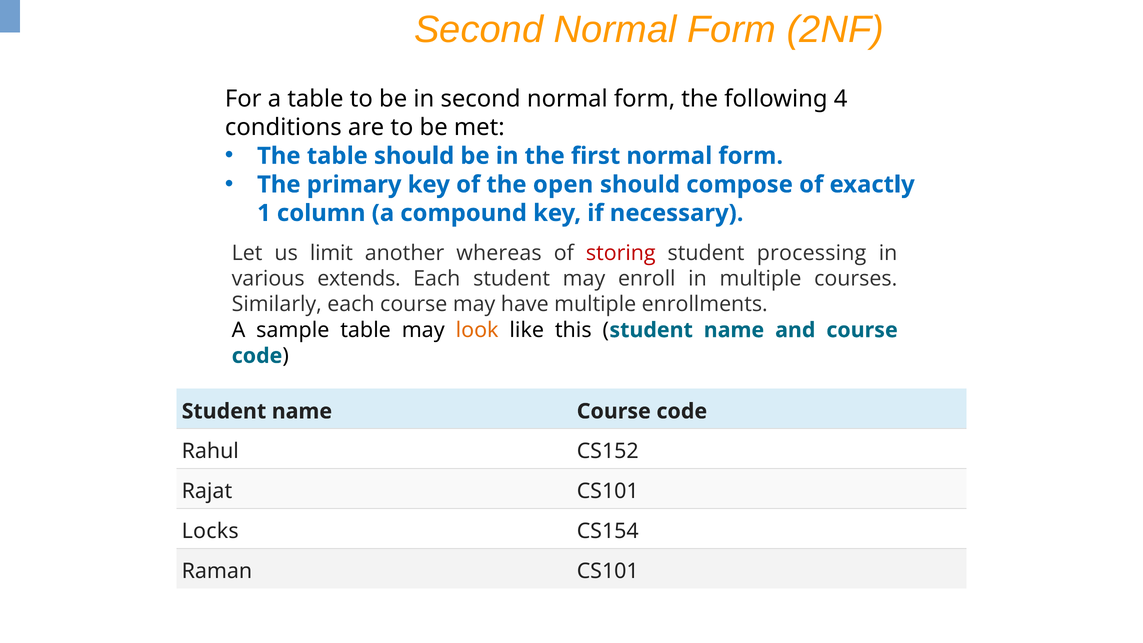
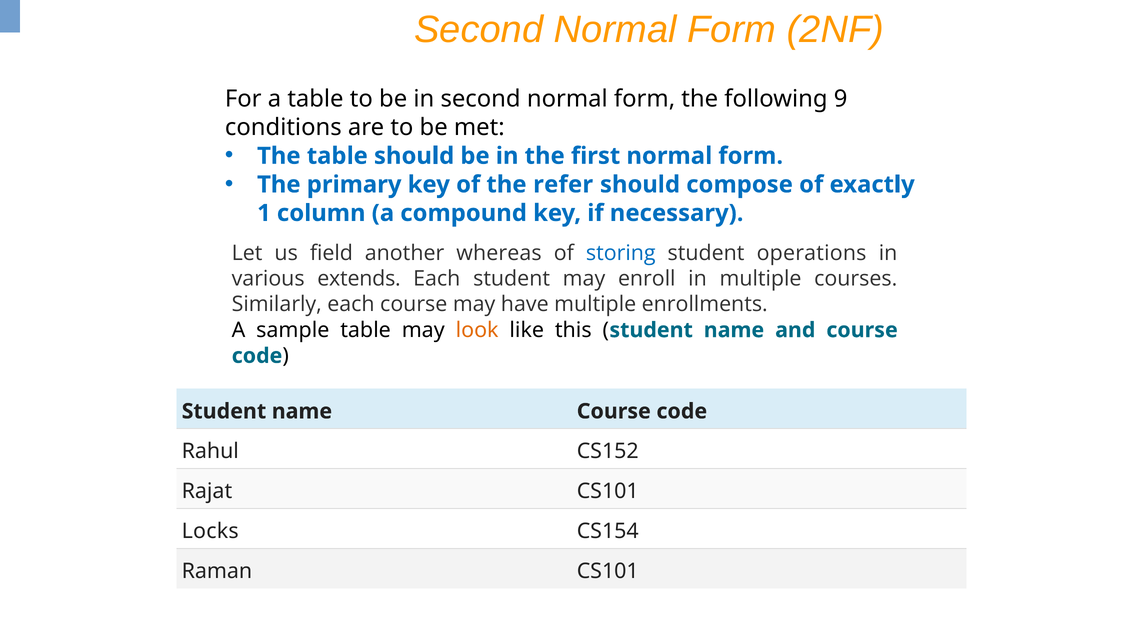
4: 4 -> 9
open: open -> refer
limit: limit -> field
storing colour: red -> blue
processing: processing -> operations
